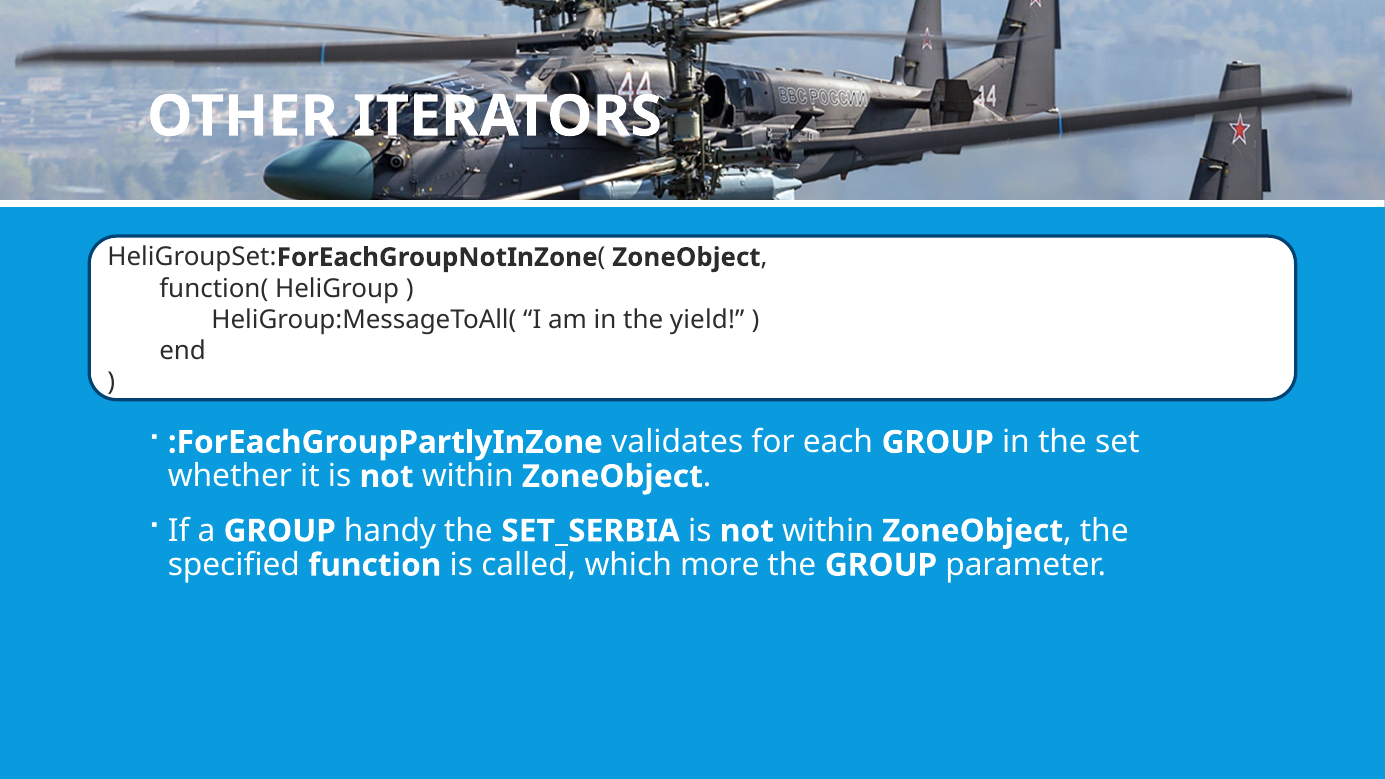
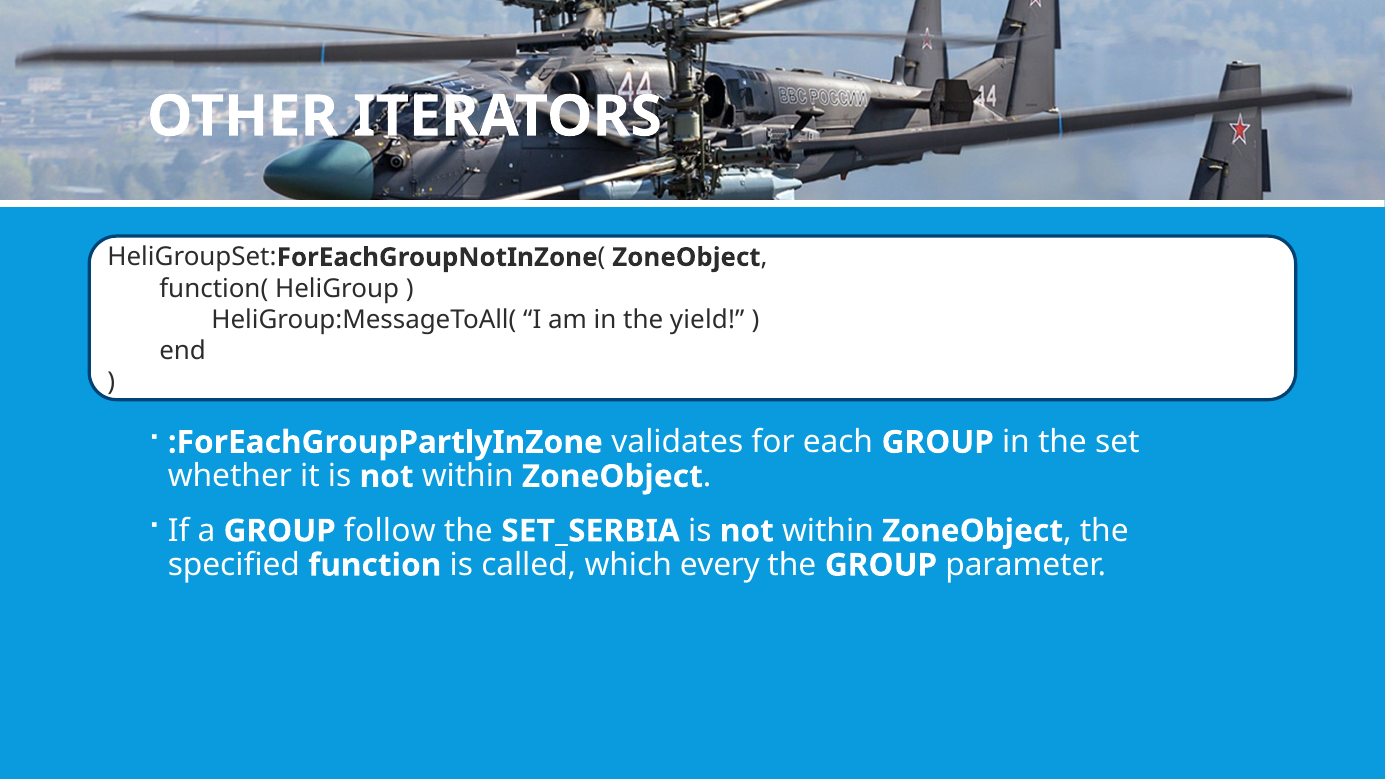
handy: handy -> follow
more: more -> every
